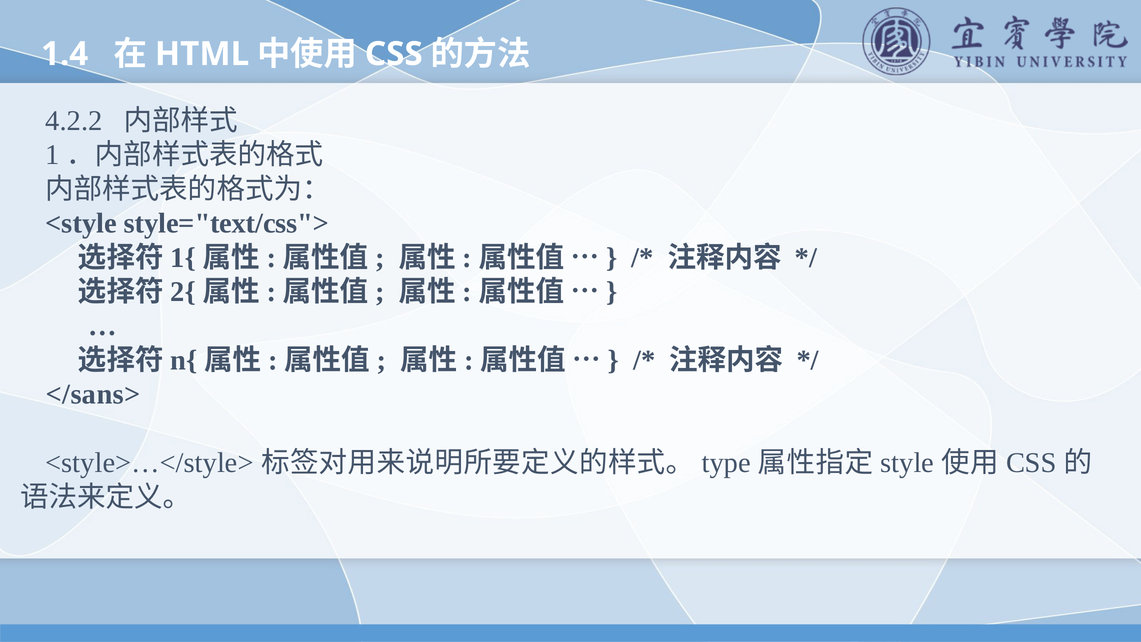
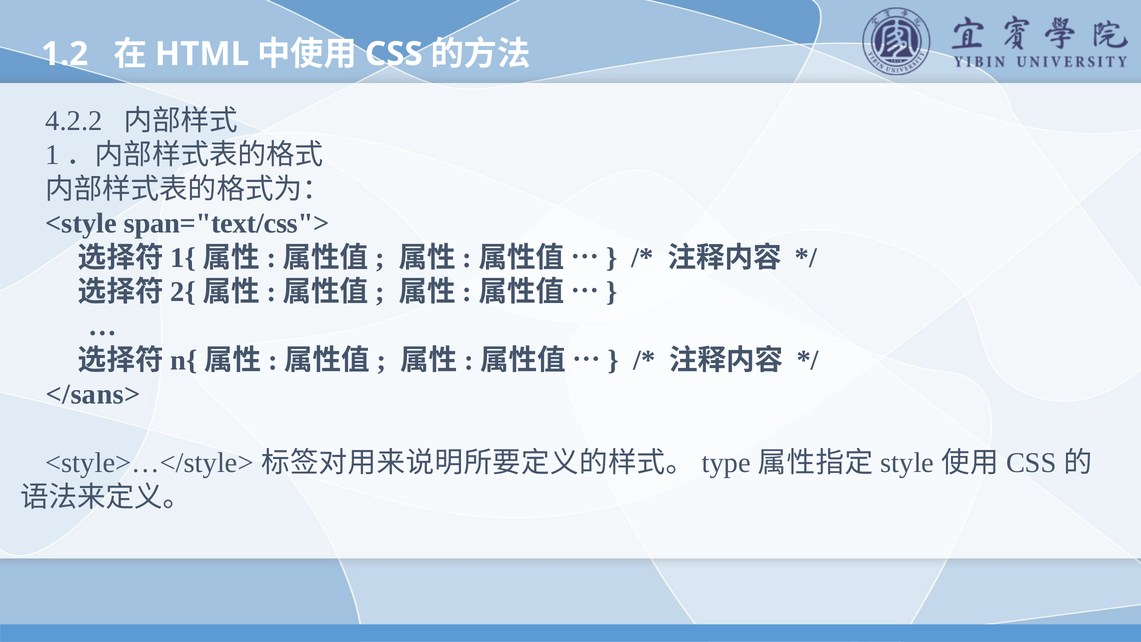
1.4: 1.4 -> 1.2
style="text/css">: style="text/css"> -> span="text/css">
